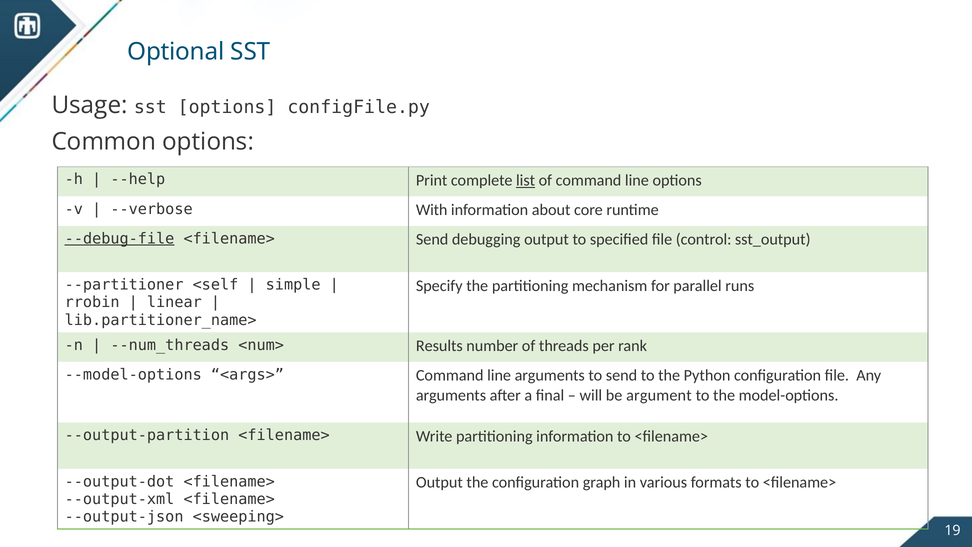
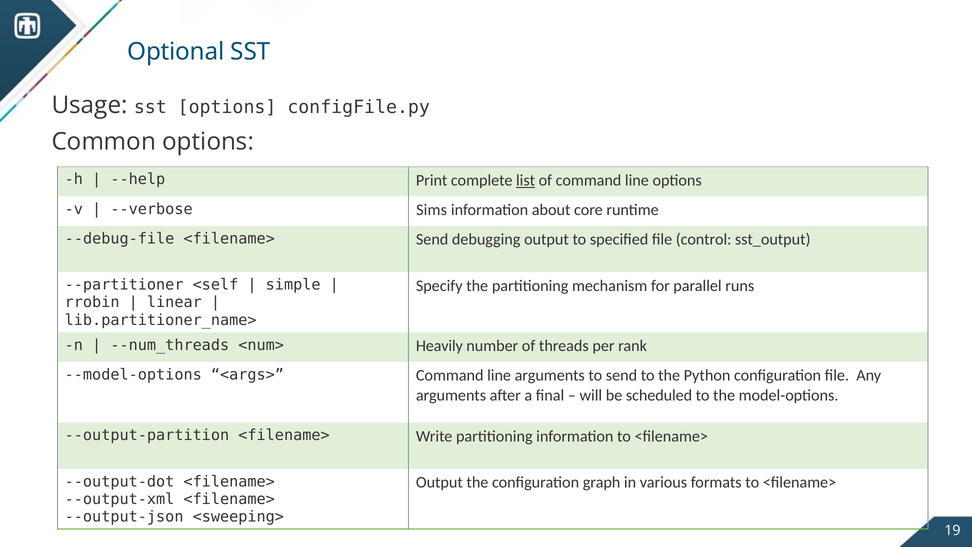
With: With -> Sims
--debug-file underline: present -> none
Results: Results -> Heavily
argument: argument -> scheduled
